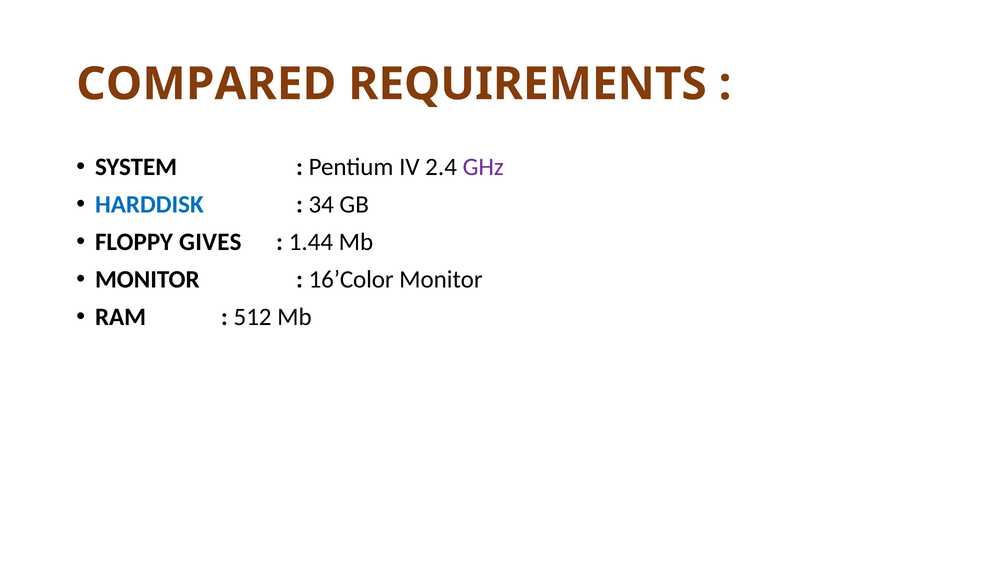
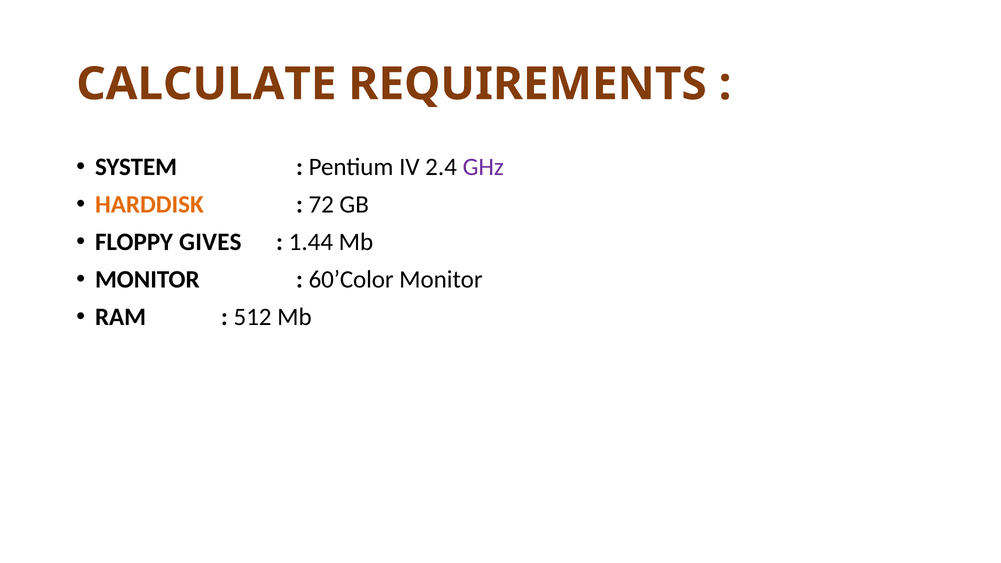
COMPARED: COMPARED -> CALCULATE
HARDDISK colour: blue -> orange
34: 34 -> 72
16’Color: 16’Color -> 60’Color
